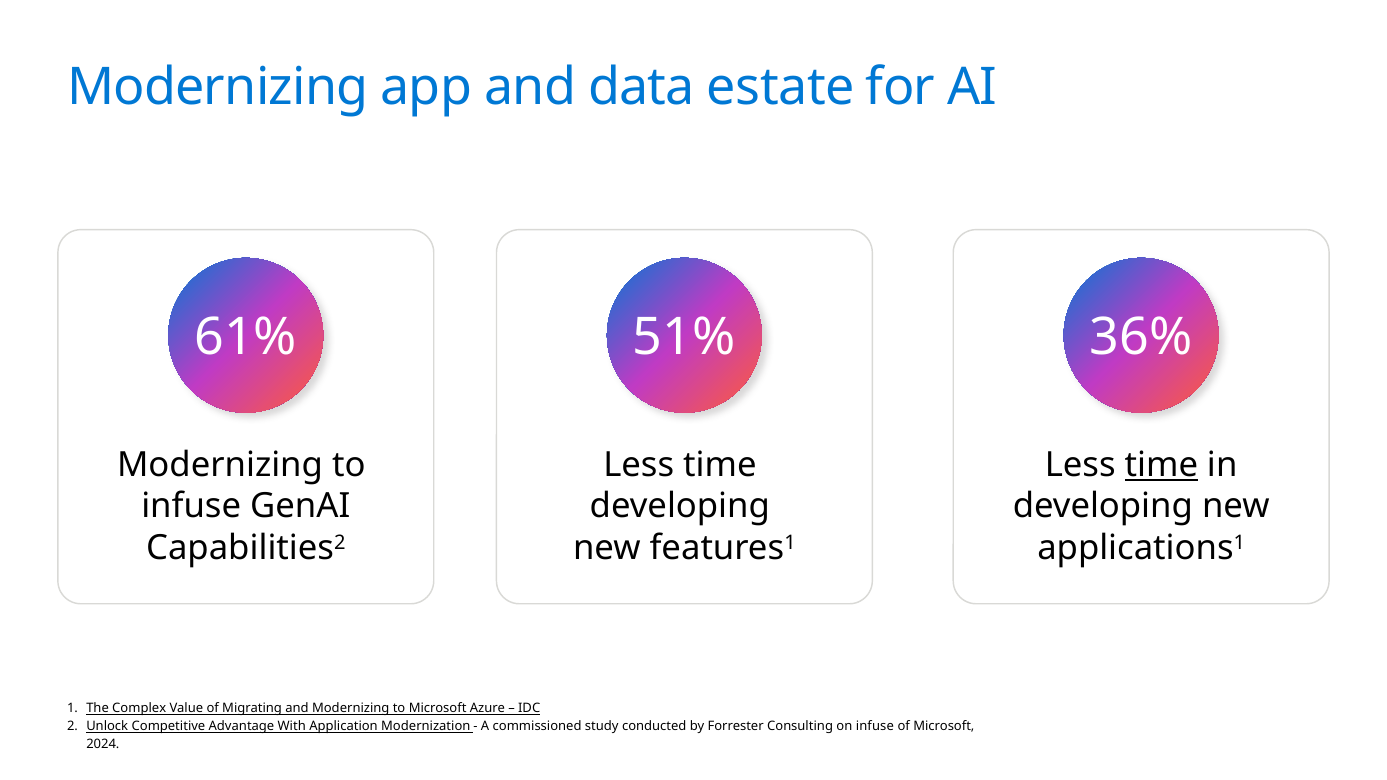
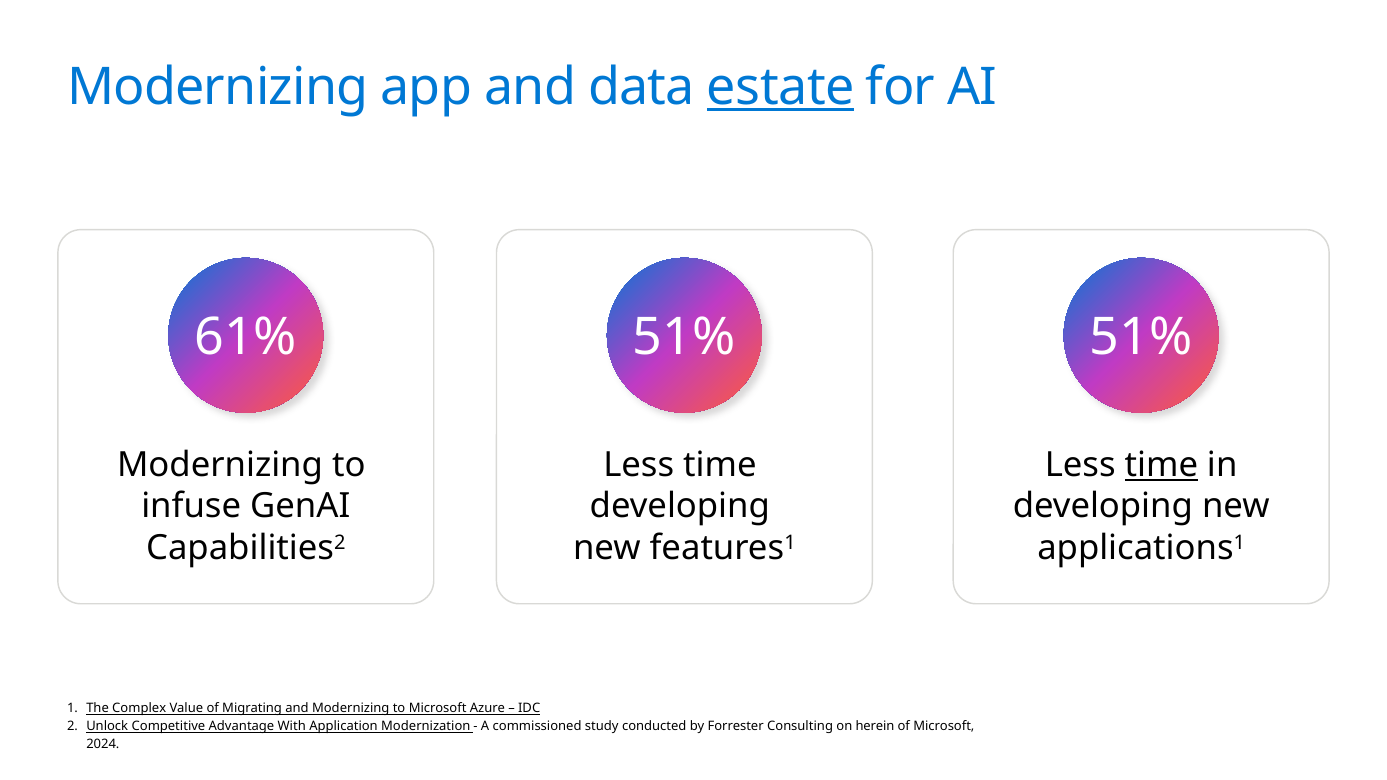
estate underline: none -> present
36% at (1141, 337): 36% -> 51%
on infuse: infuse -> herein
